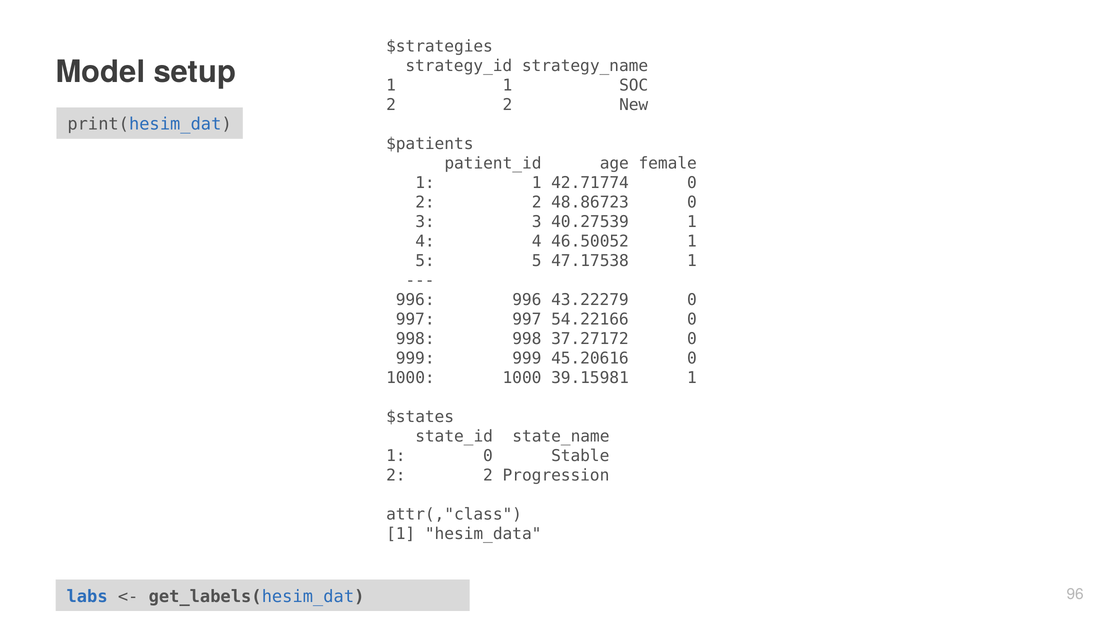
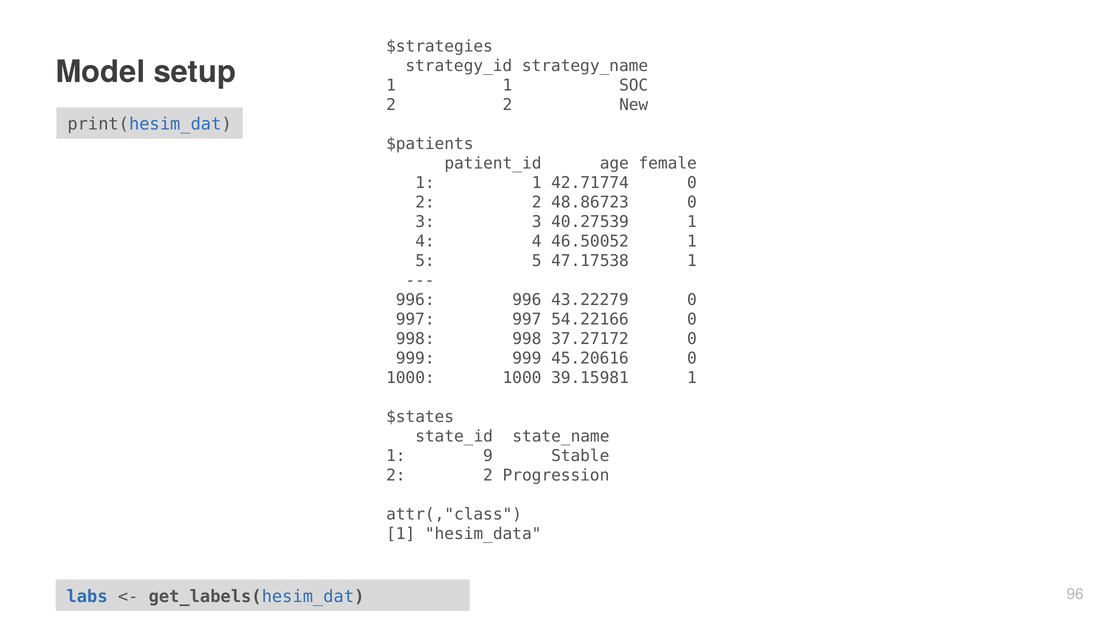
1 0: 0 -> 9
